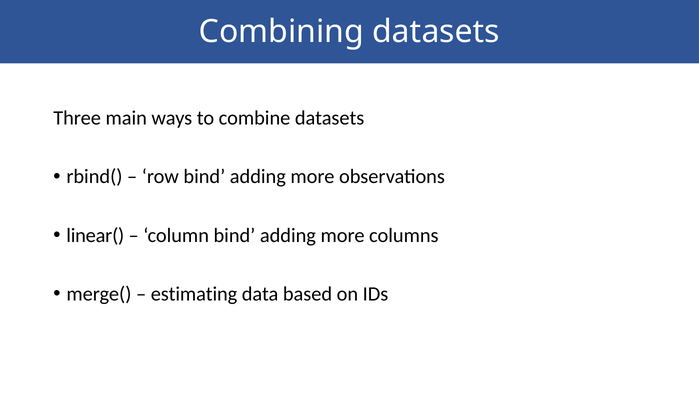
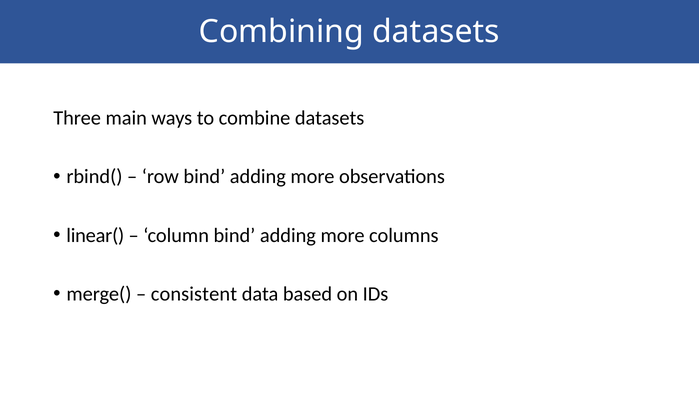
estimating: estimating -> consistent
